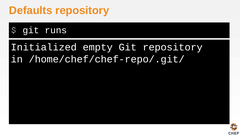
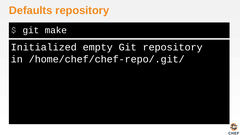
runs: runs -> make
